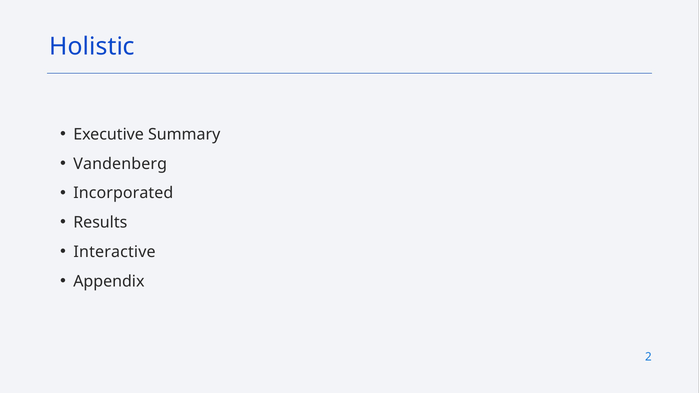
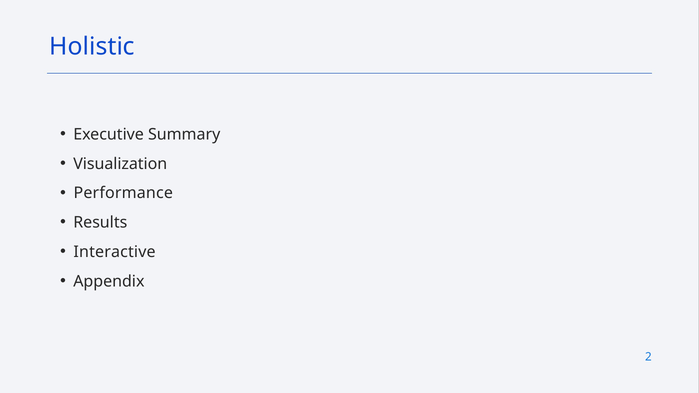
Vandenberg: Vandenberg -> Visualization
Incorporated: Incorporated -> Performance
